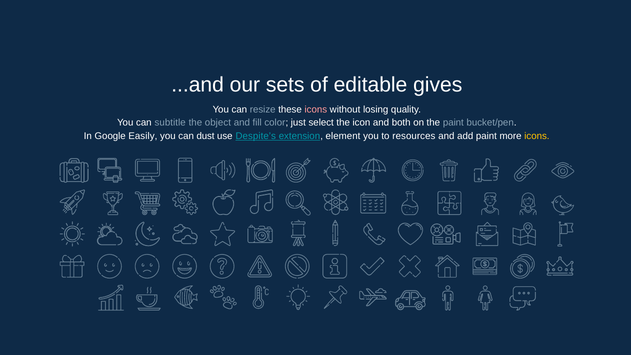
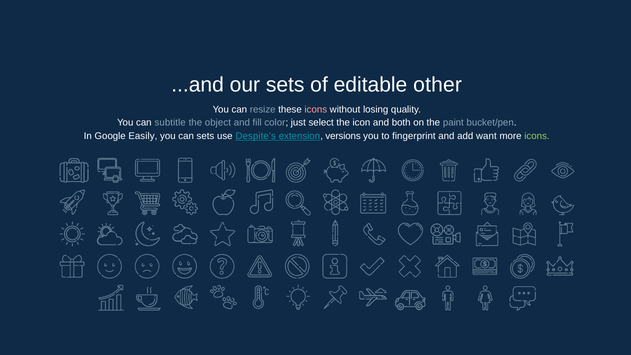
gives: gives -> other
can dust: dust -> sets
element: element -> versions
resources: resources -> fingerprint
add paint: paint -> want
icons at (537, 136) colour: yellow -> light green
